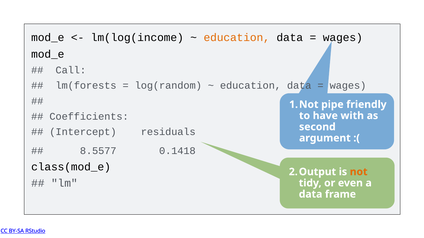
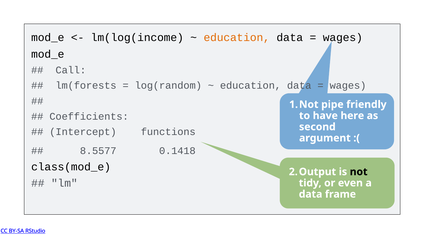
with: with -> here
residuals: residuals -> functions
not colour: orange -> black
